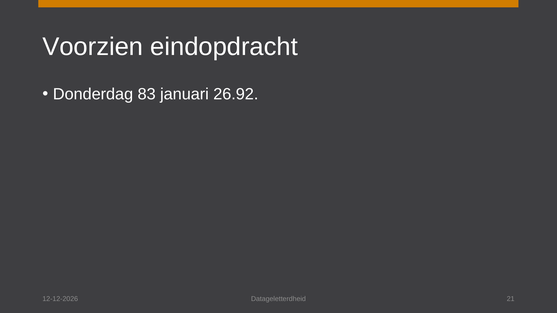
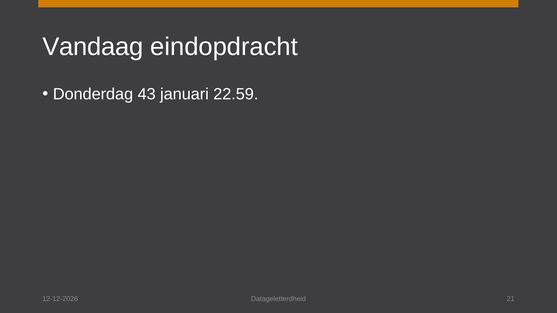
Voorzien: Voorzien -> Vandaag
83: 83 -> 43
26.92: 26.92 -> 22.59
